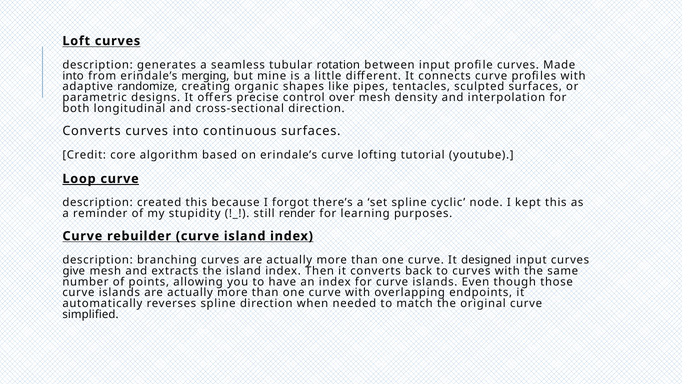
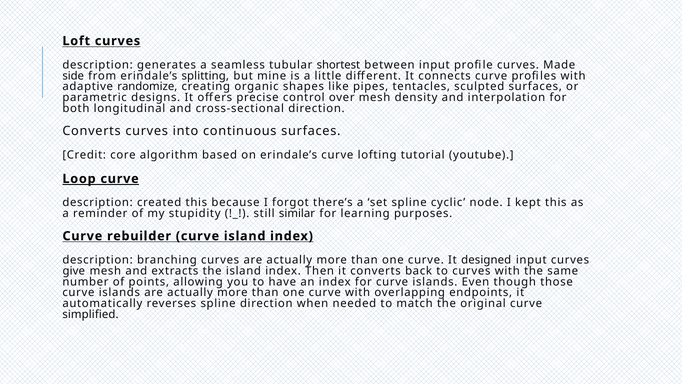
rotation: rotation -> shortest
into at (73, 76): into -> side
merging: merging -> splitting
render: render -> similar
